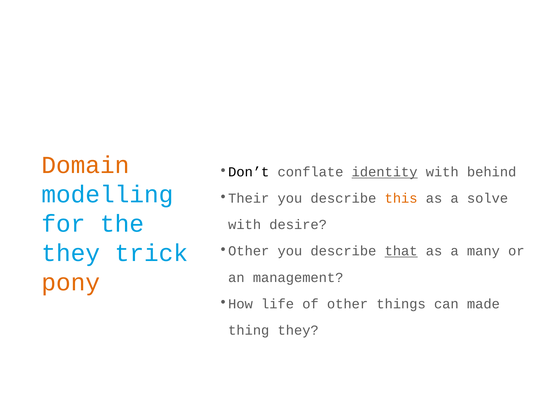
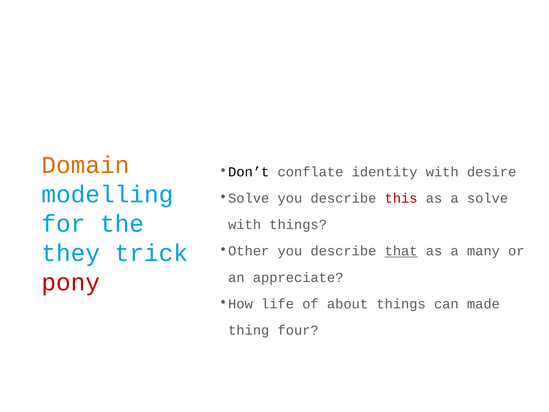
identity underline: present -> none
behind: behind -> desire
Their at (249, 198): Their -> Solve
this colour: orange -> red
with desire: desire -> things
management: management -> appreciate
pony colour: orange -> red
of other: other -> about
thing they: they -> four
